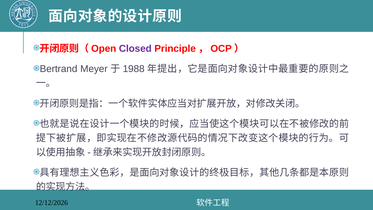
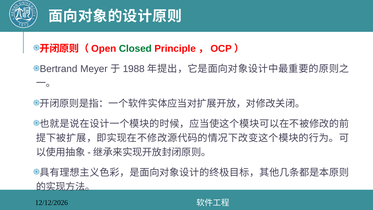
Closed colour: purple -> green
